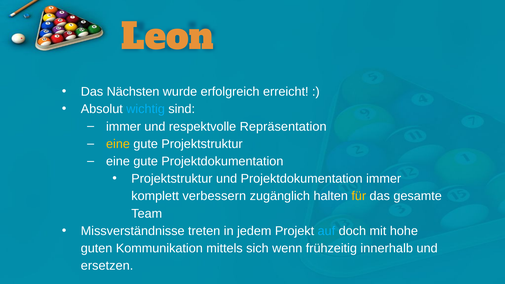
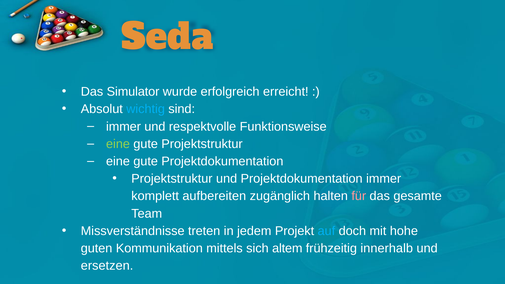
Leon: Leon -> Seda
Nächsten: Nächsten -> Simulator
Repräsentation: Repräsentation -> Funktionsweise
eine at (118, 144) colour: yellow -> light green
verbessern: verbessern -> aufbereiten
für colour: yellow -> pink
wenn: wenn -> altem
